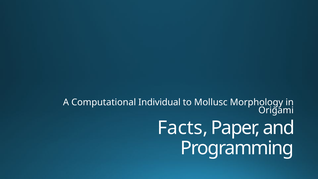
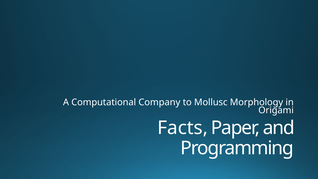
Individual: Individual -> Company
